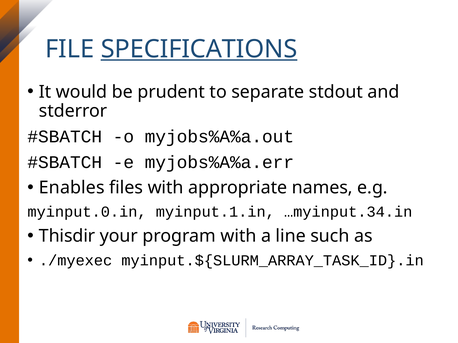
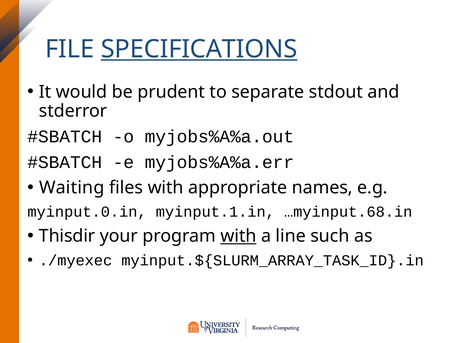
Enables: Enables -> Waiting
…myinput.34.in: …myinput.34.in -> …myinput.68.in
with at (238, 236) underline: none -> present
